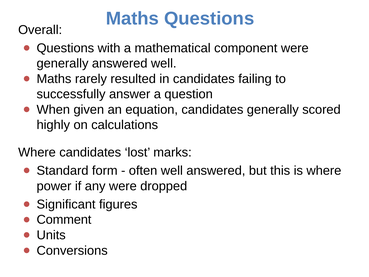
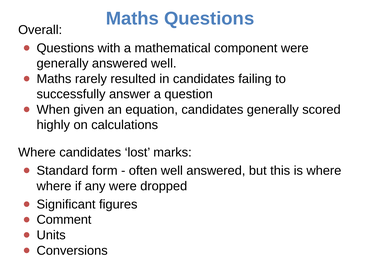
power at (54, 186): power -> where
